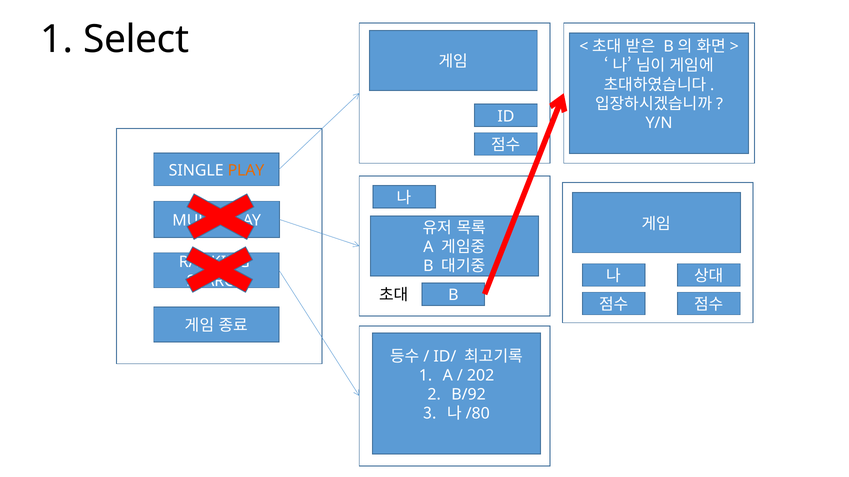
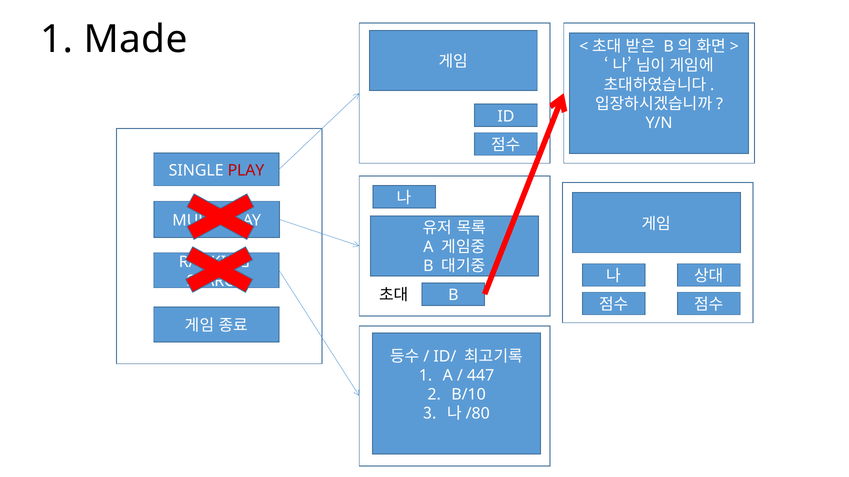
Select: Select -> Made
PLAY at (246, 171) colour: orange -> red
202: 202 -> 447
B/92: B/92 -> B/10
